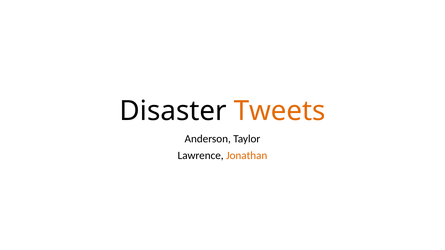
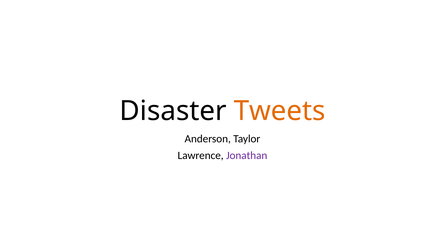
Jonathan colour: orange -> purple
